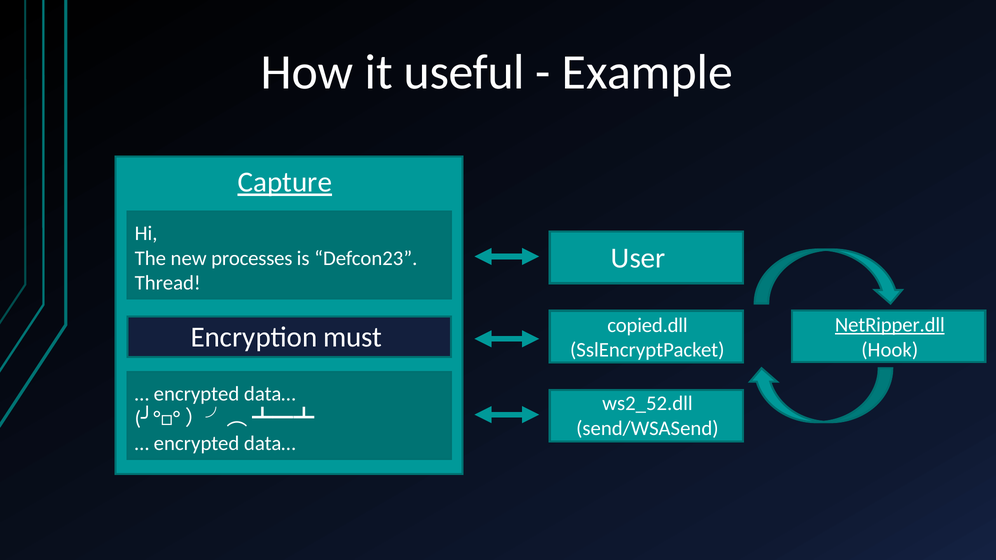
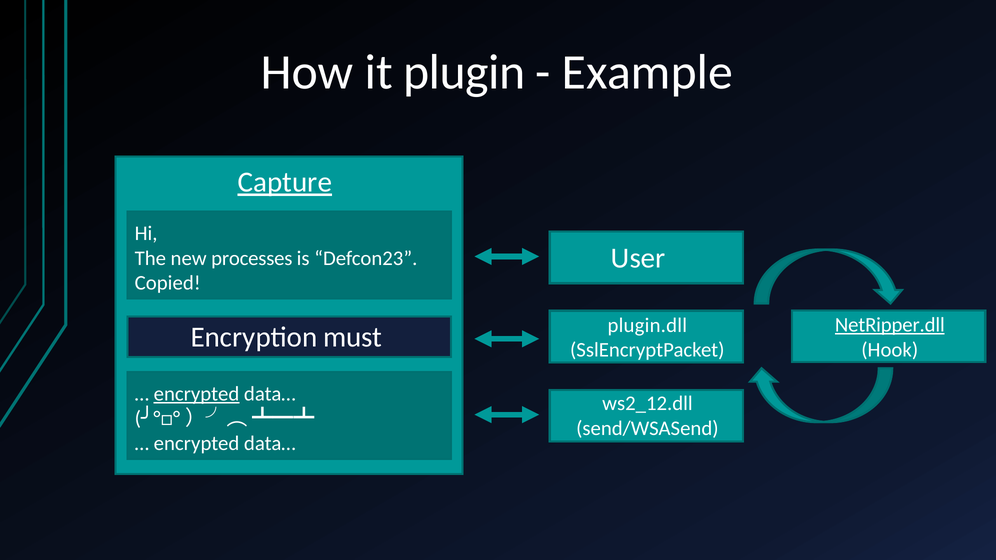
useful: useful -> plugin
Thread: Thread -> Copied
copied.dll: copied.dll -> plugin.dll
encrypted at (197, 394) underline: none -> present
ws2_52.dll: ws2_52.dll -> ws2_12.dll
